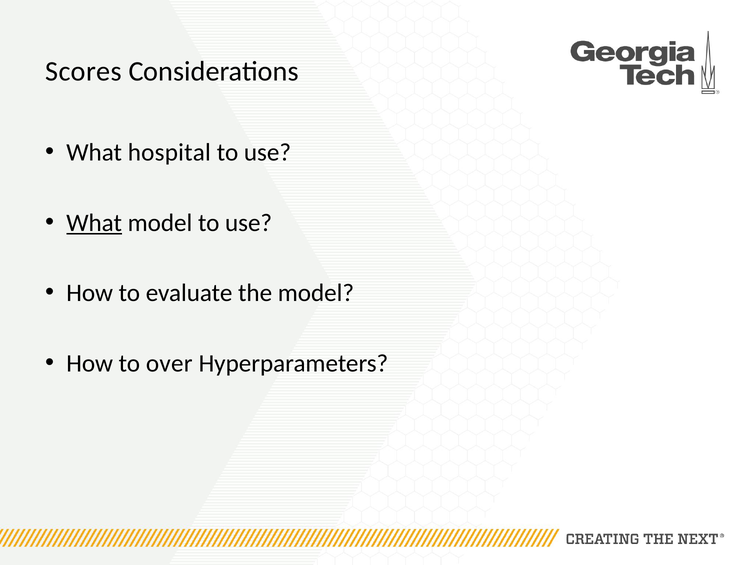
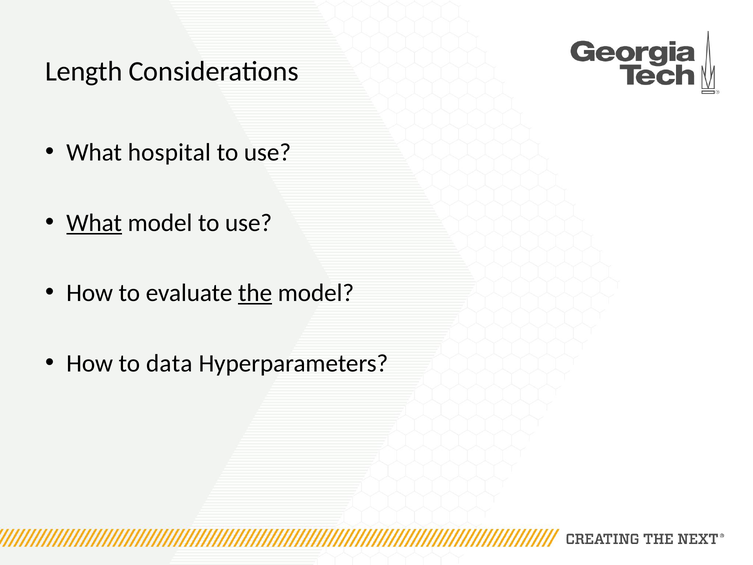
Scores: Scores -> Length
the underline: none -> present
over: over -> data
